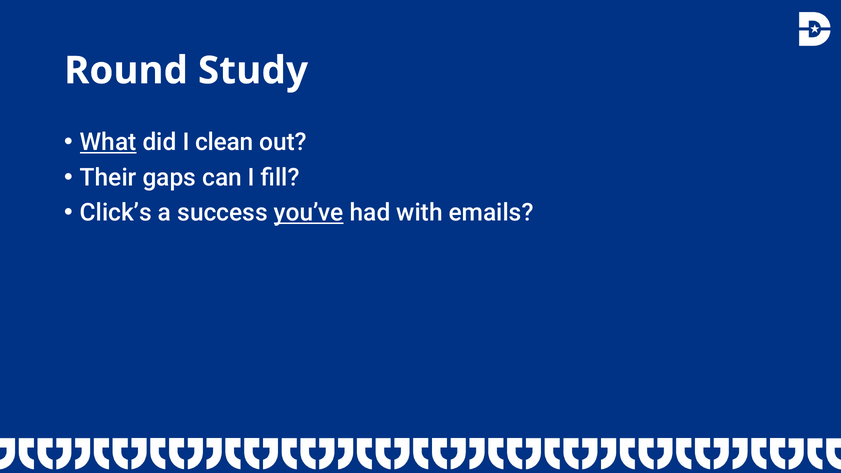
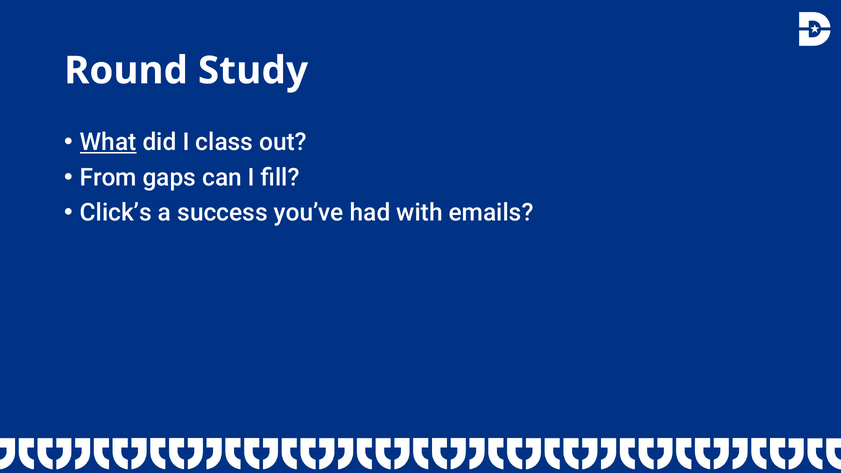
clean: clean -> class
Their: Their -> From
you’ve underline: present -> none
